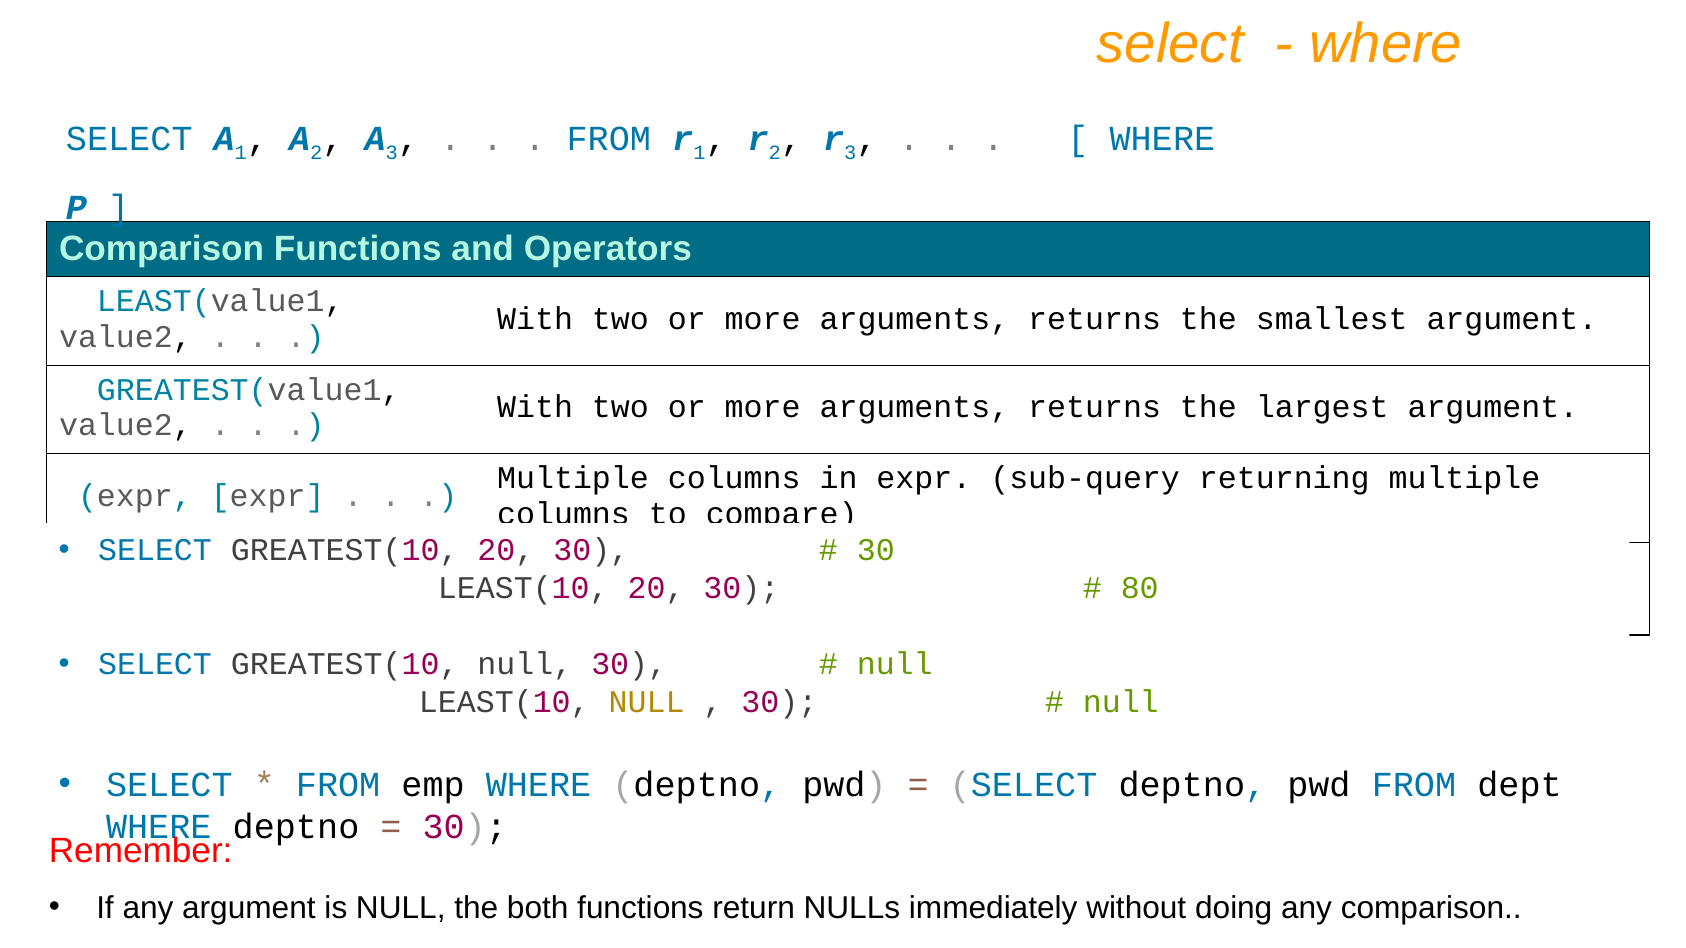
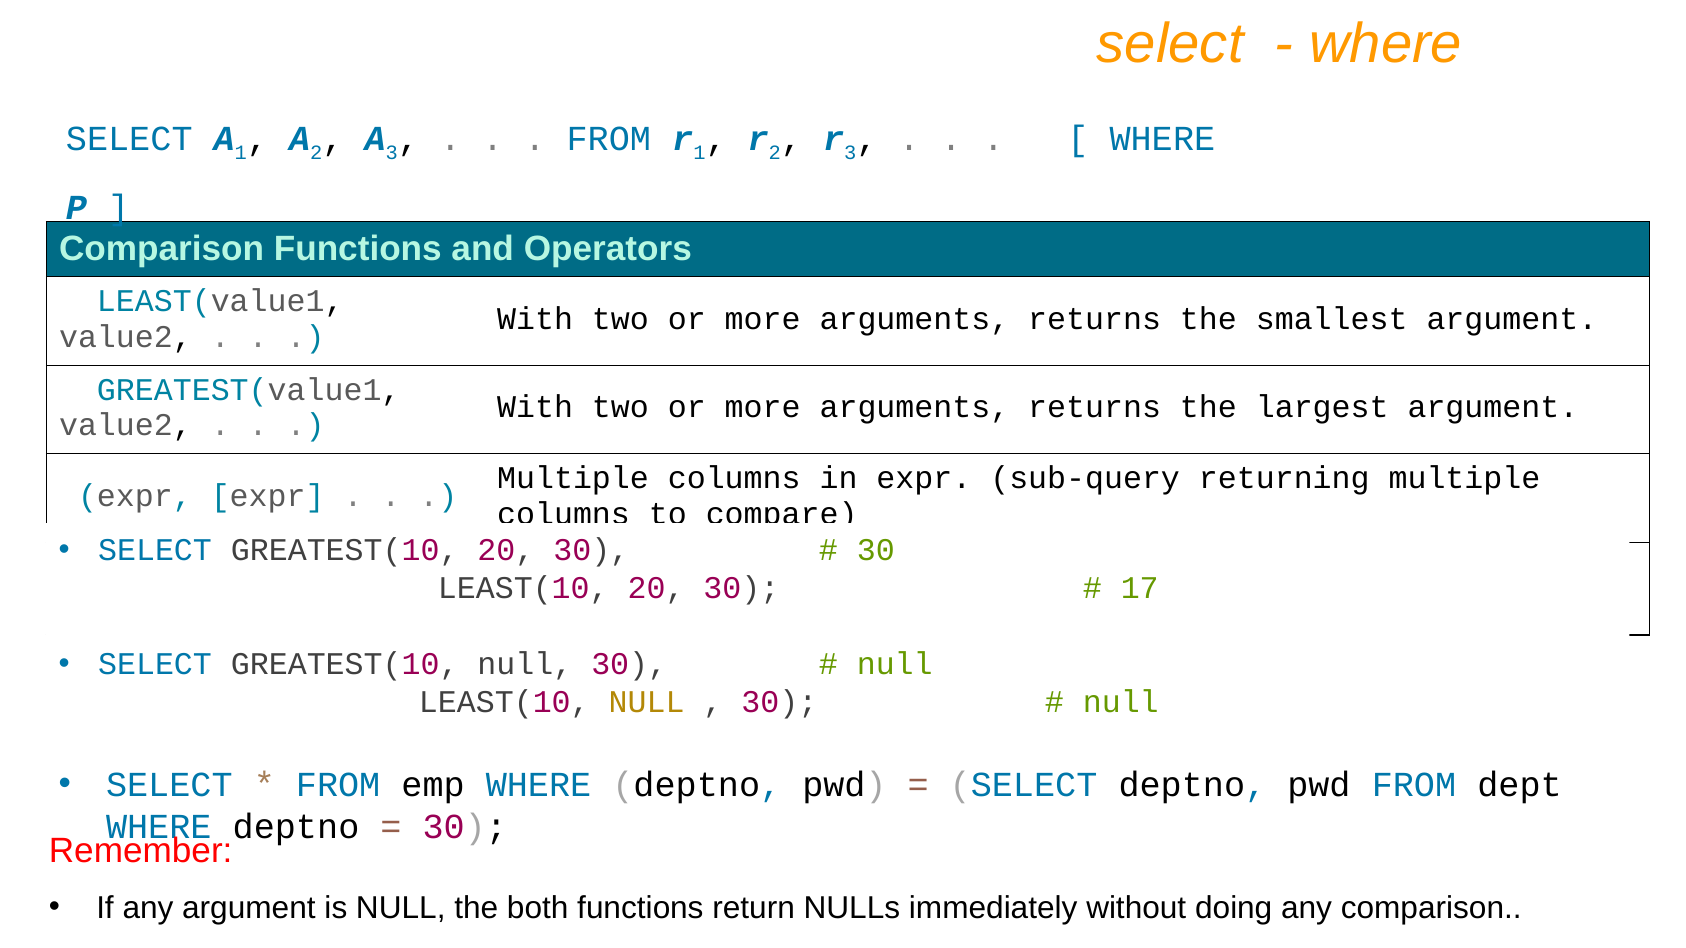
80: 80 -> 17
